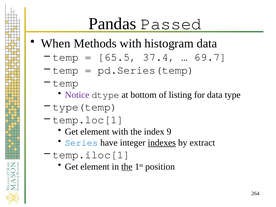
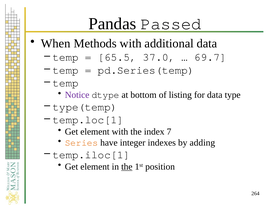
histogram: histogram -> additional
37.4: 37.4 -> 37.0
9: 9 -> 7
Series colour: blue -> orange
indexes underline: present -> none
extract: extract -> adding
